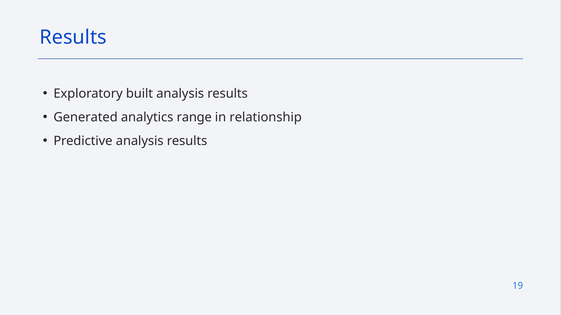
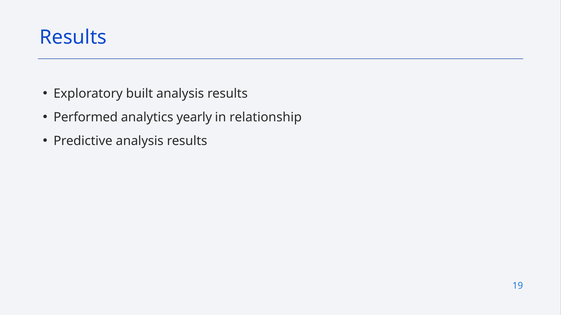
Generated: Generated -> Performed
range: range -> yearly
